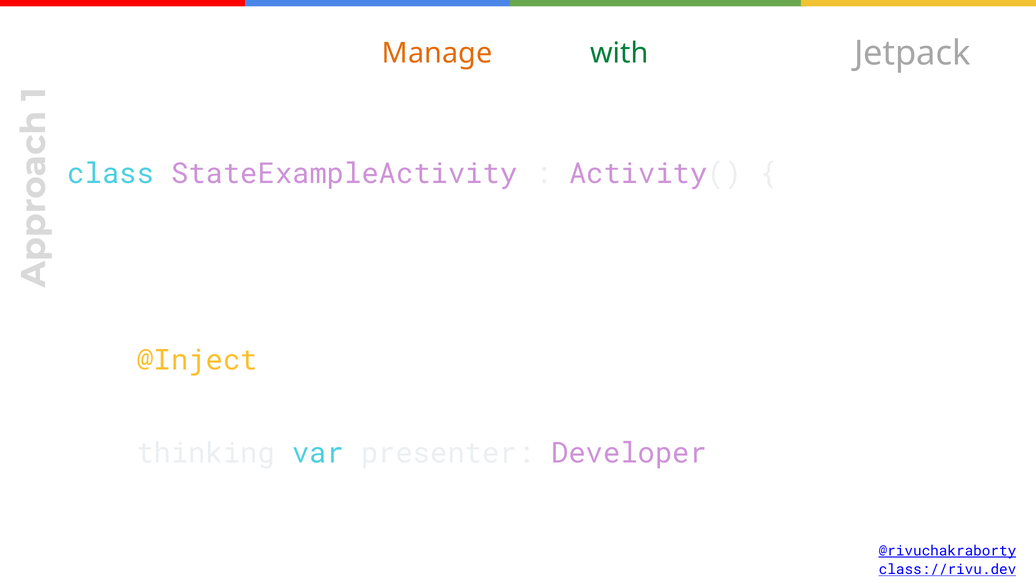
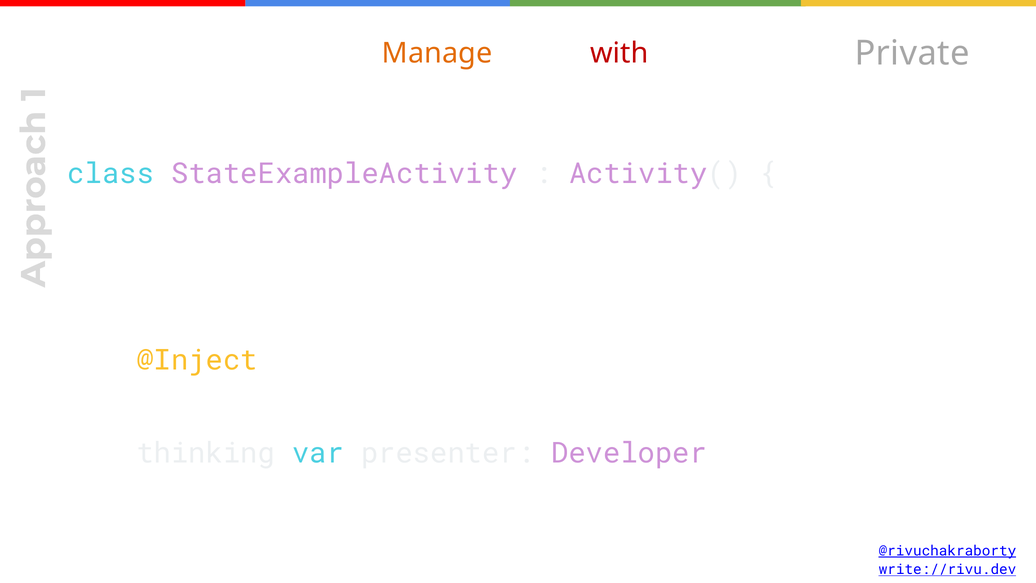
Jetpack: Jetpack -> Private
with colour: green -> red
class://rivu.dev: class://rivu.dev -> write://rivu.dev
